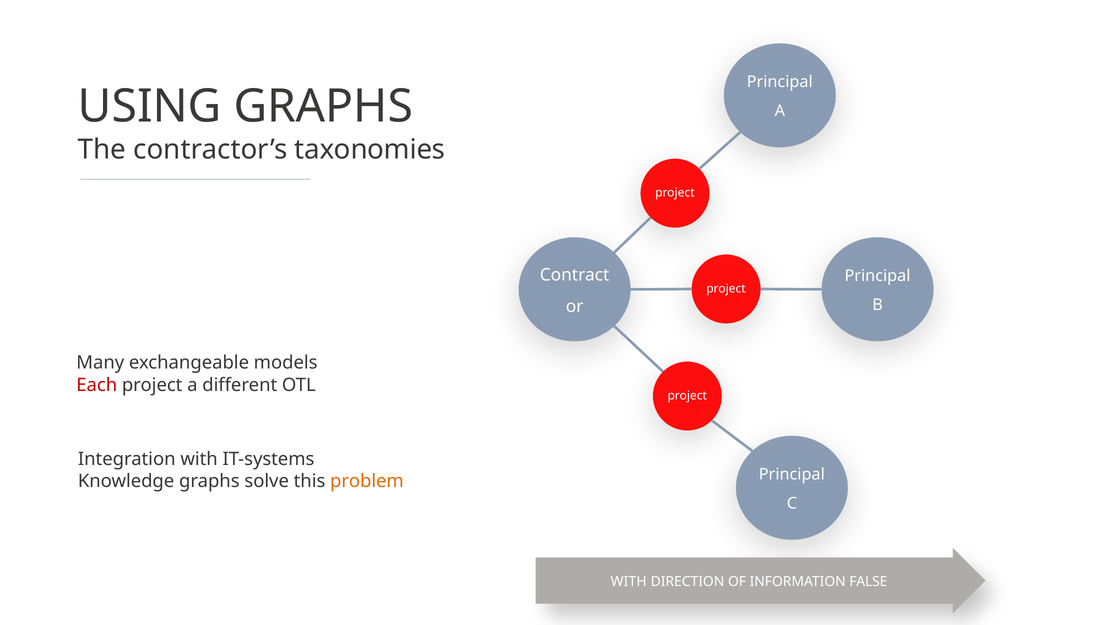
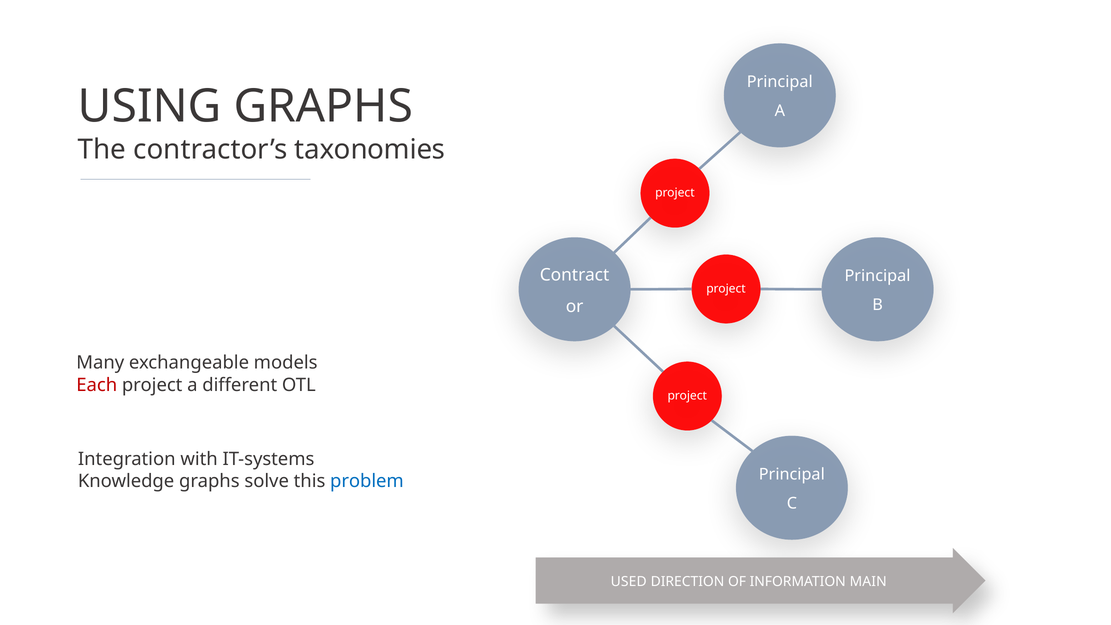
problem colour: orange -> blue
WITH at (629, 581): WITH -> USED
FALSE: FALSE -> MAIN
